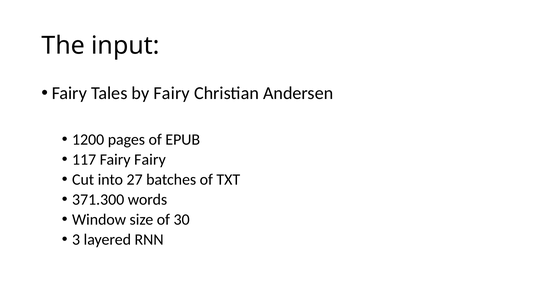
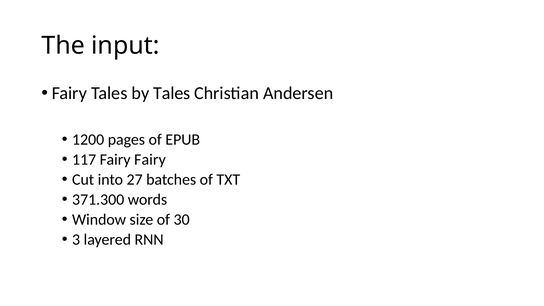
by Fairy: Fairy -> Tales
